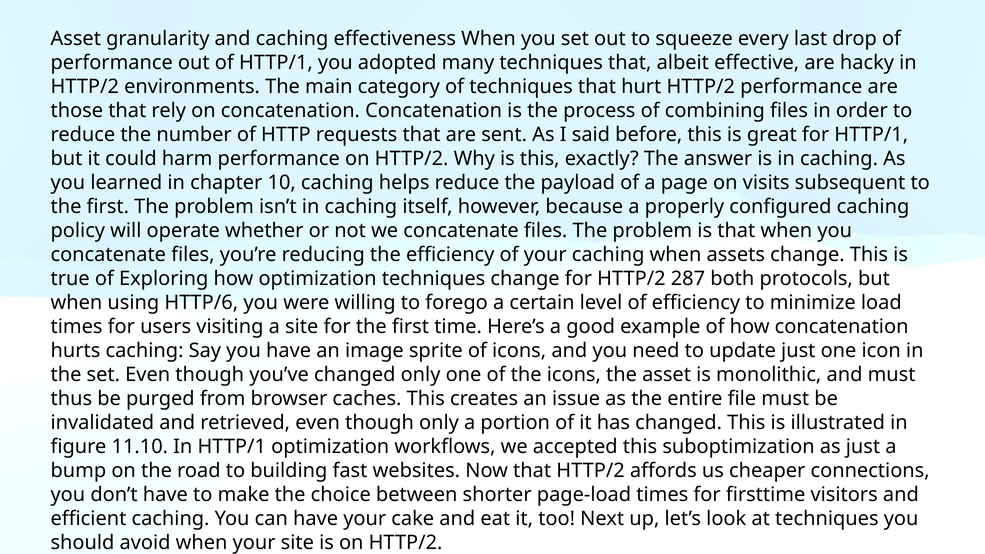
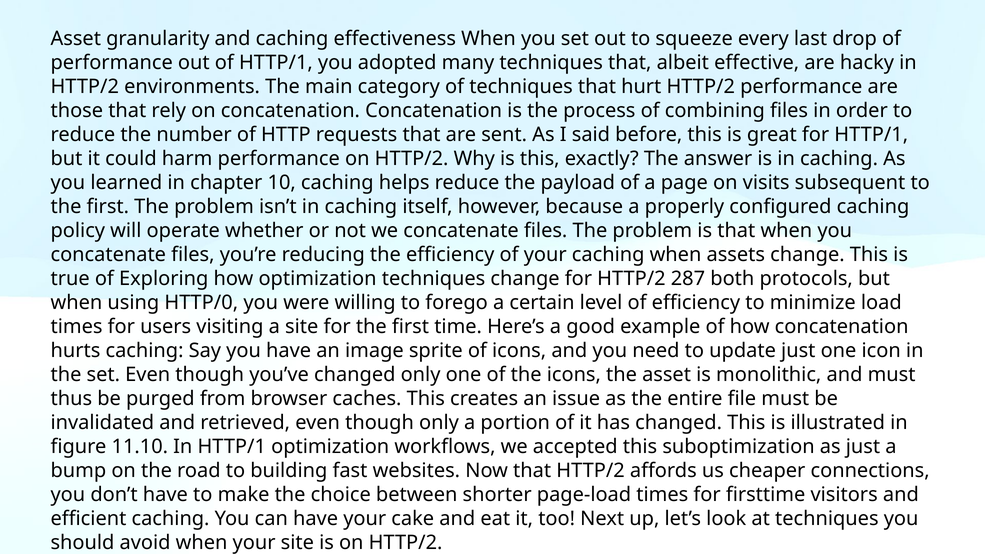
HTTP/6: HTTP/6 -> HTTP/0
